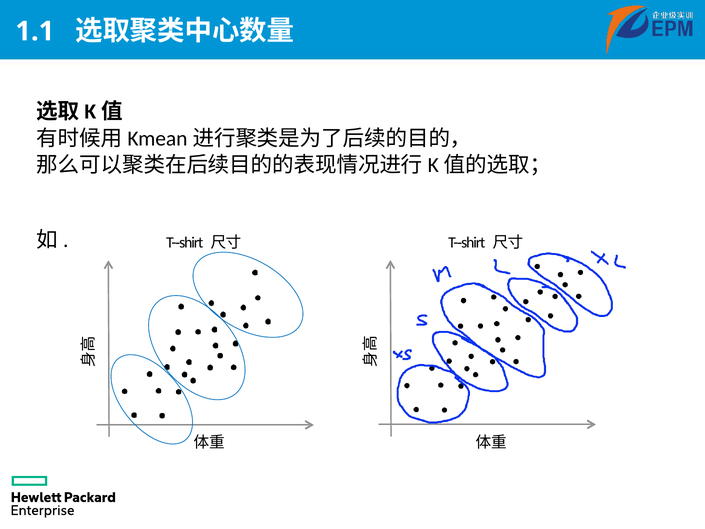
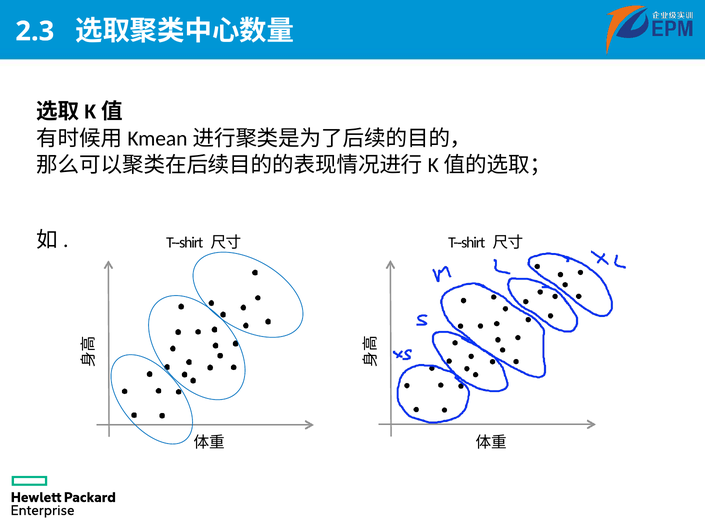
1.1: 1.1 -> 2.3
